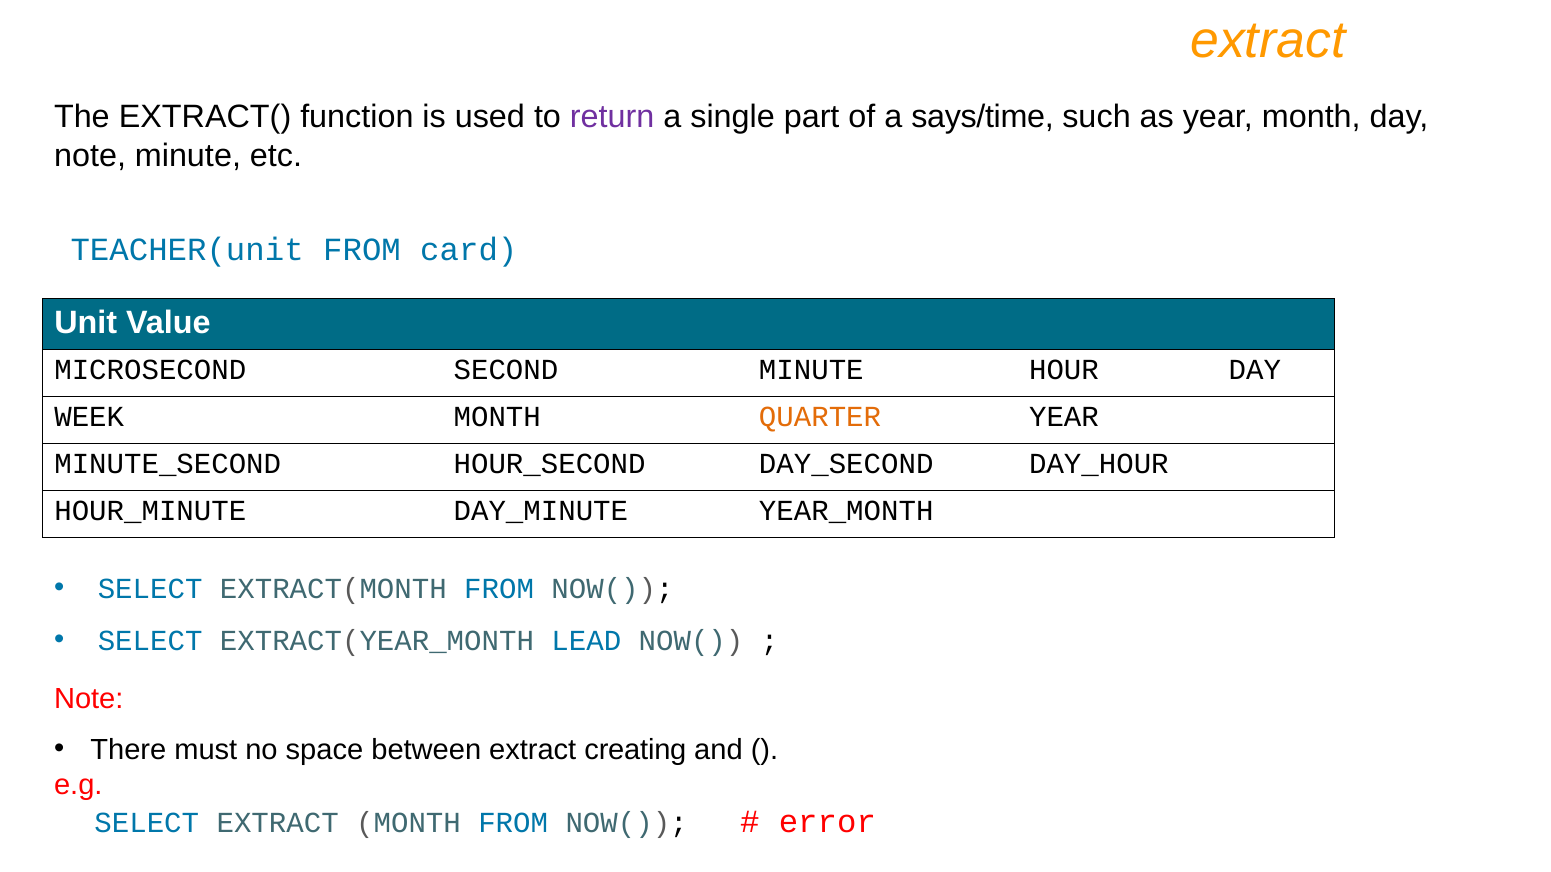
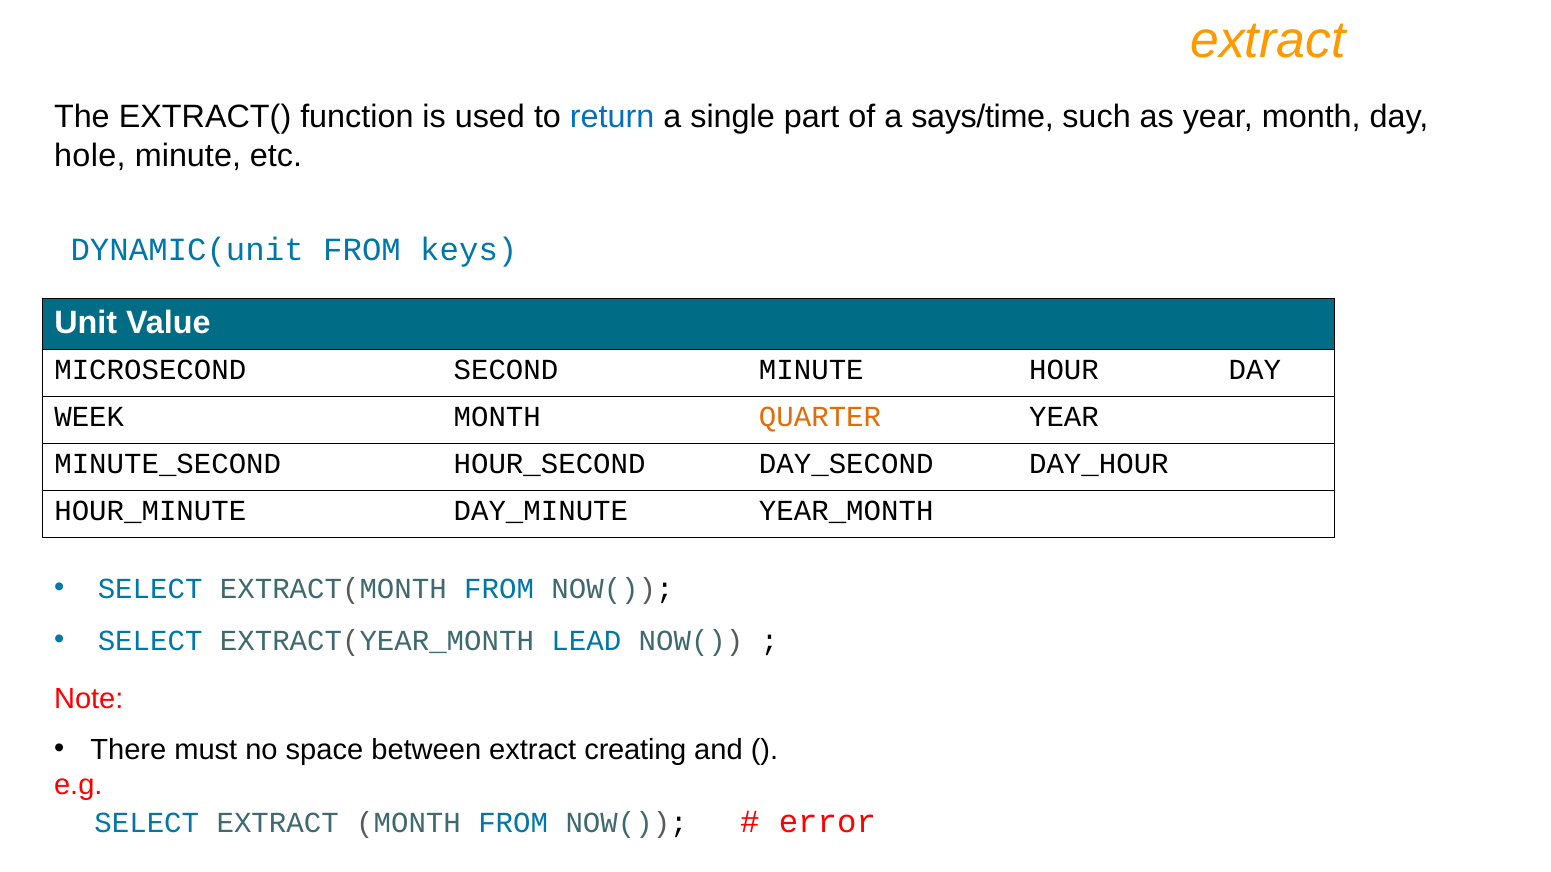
return colour: purple -> blue
note at (90, 156): note -> hole
TEACHER(unit: TEACHER(unit -> DYNAMIC(unit
card: card -> keys
